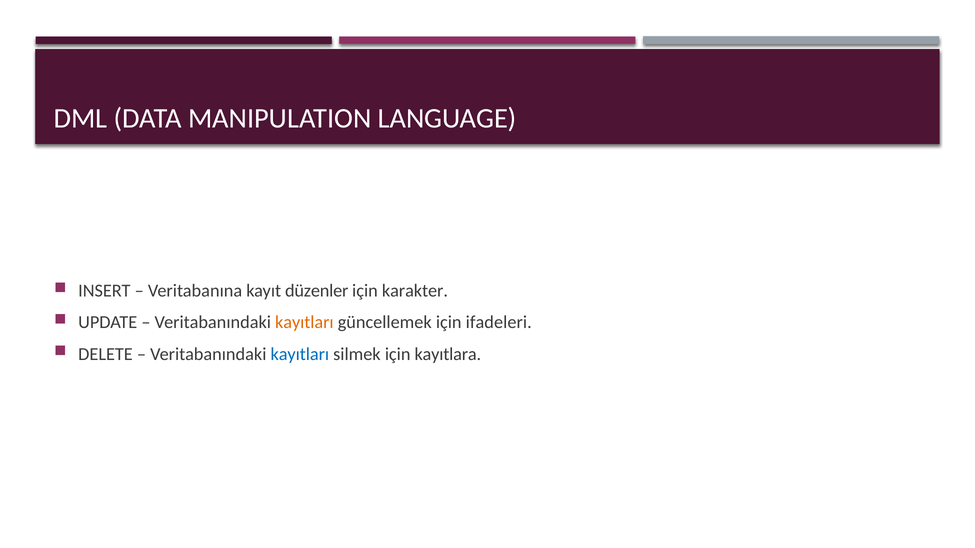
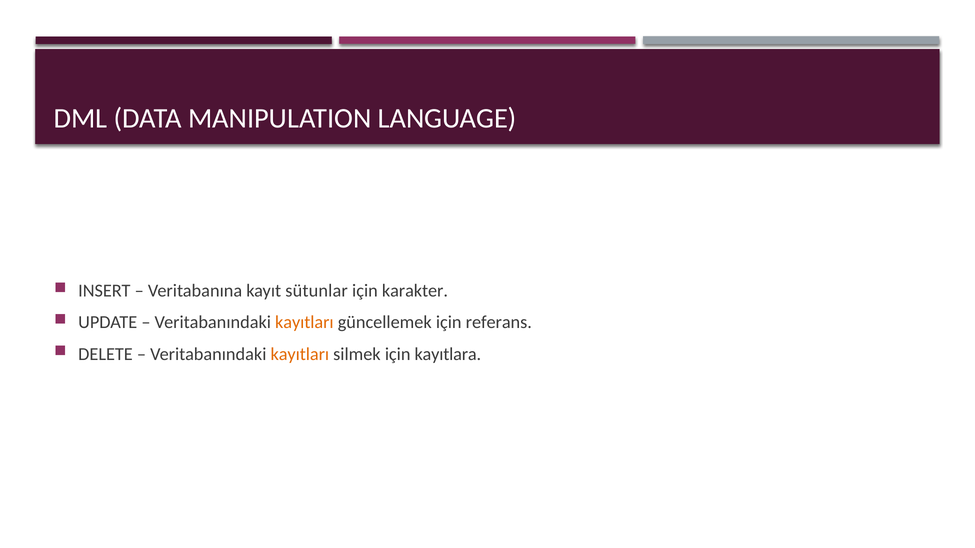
düzenler: düzenler -> sütunlar
ifadeleri: ifadeleri -> referans
kayıtları at (300, 354) colour: blue -> orange
